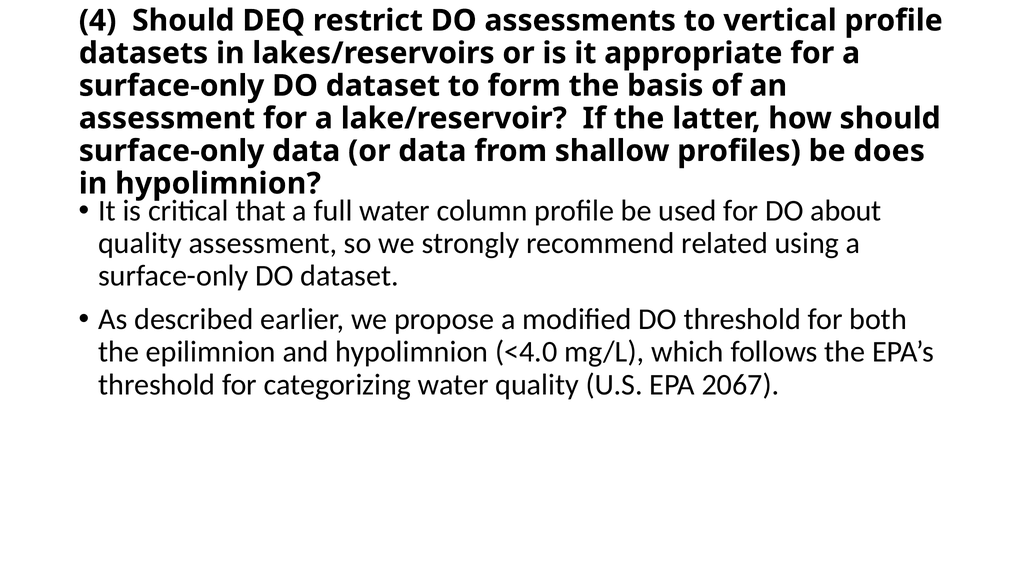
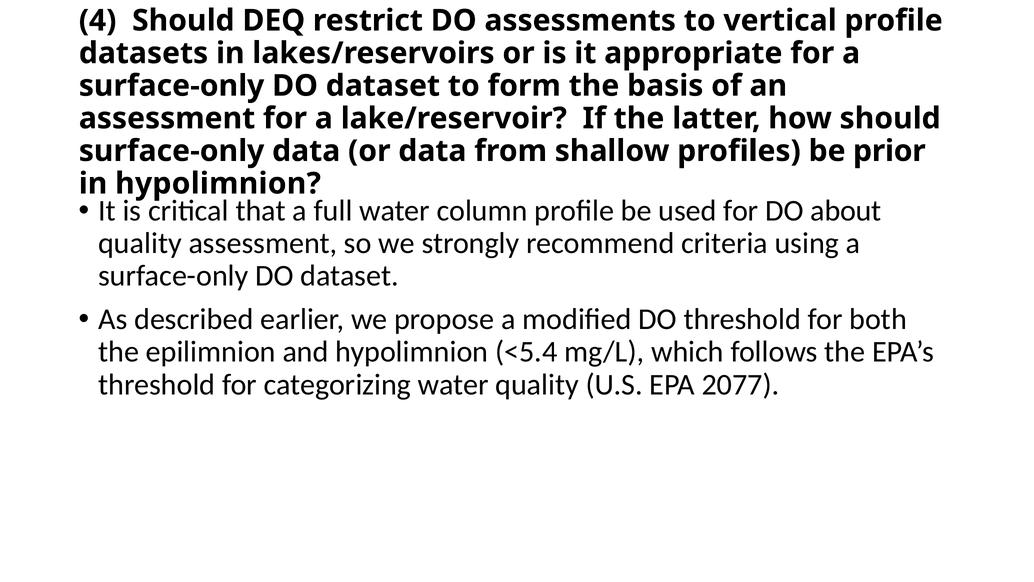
does: does -> prior
related: related -> criteria
<4.0: <4.0 -> <5.4
2067: 2067 -> 2077
